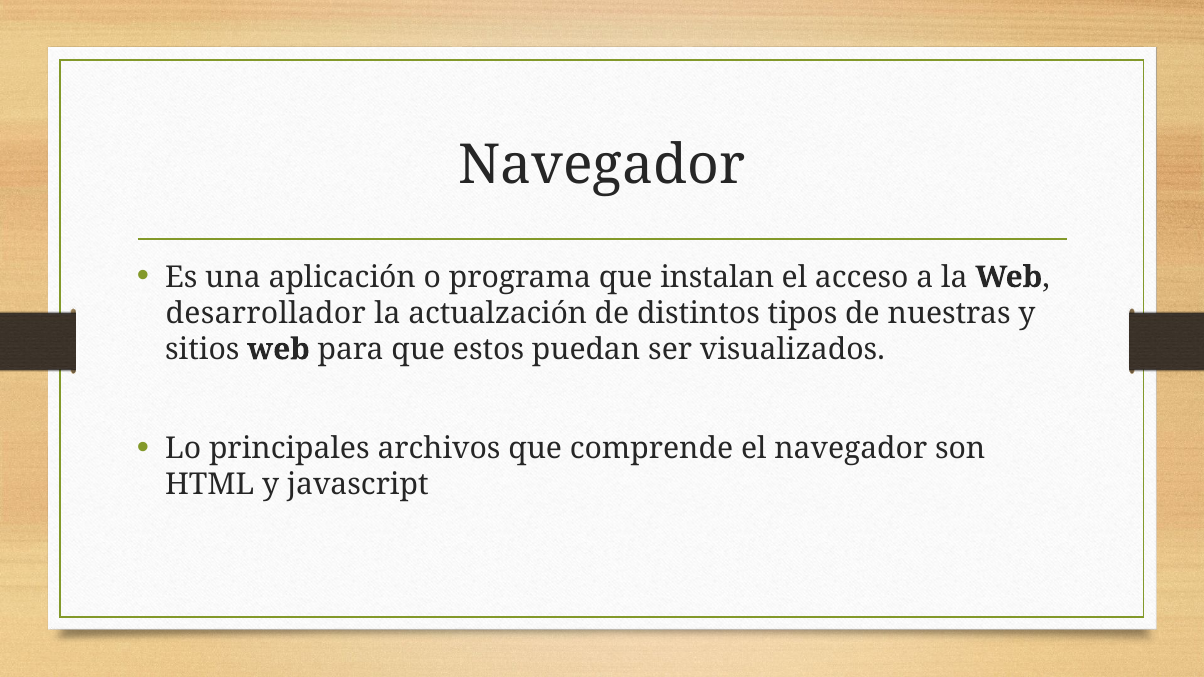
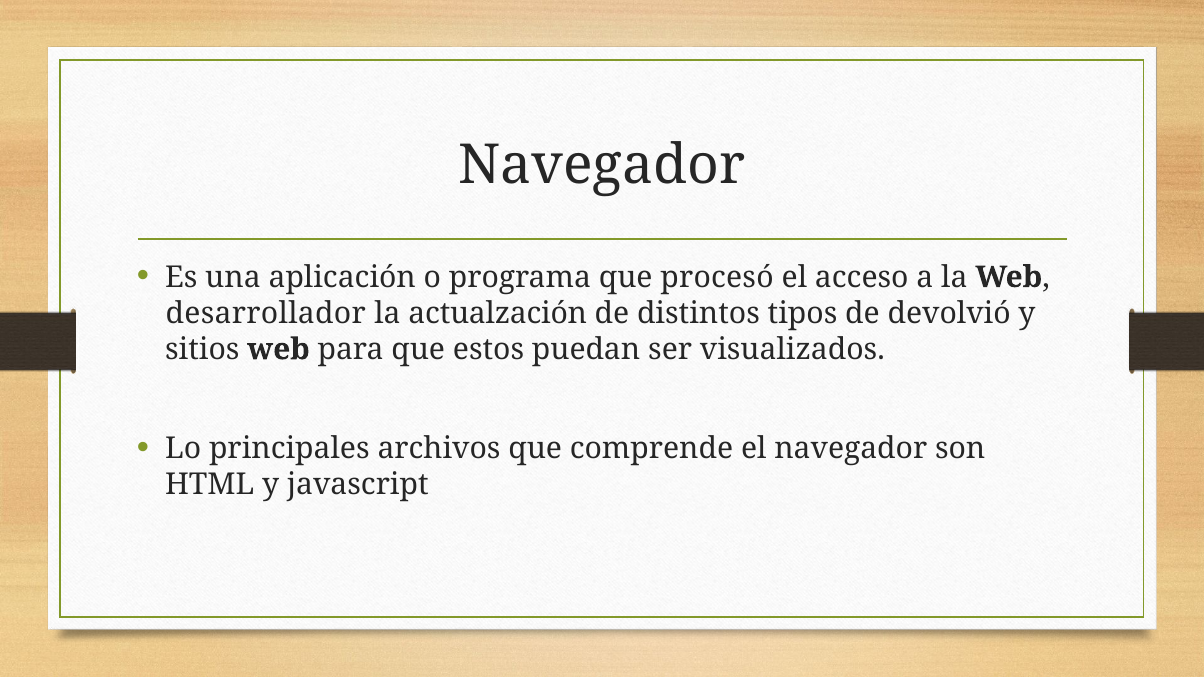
instalan: instalan -> procesó
nuestras: nuestras -> devolvió
